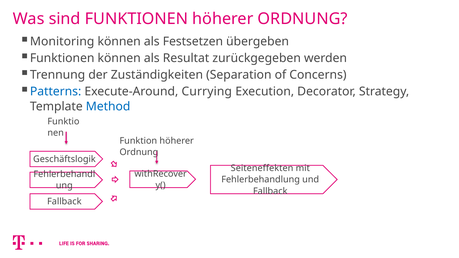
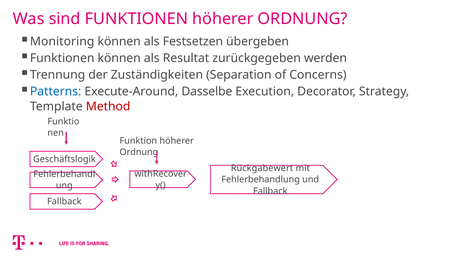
Currying: Currying -> Dasselbe
Method colour: blue -> red
Seiteneffekten: Seiteneffekten -> Rückgabewert
